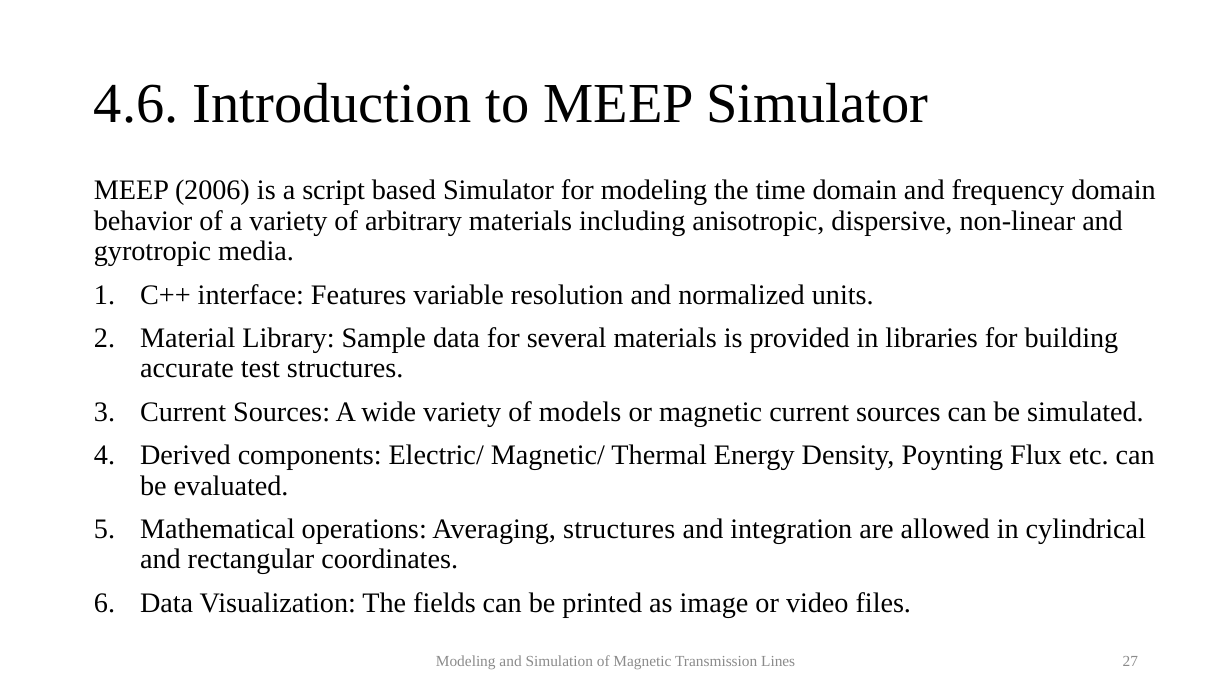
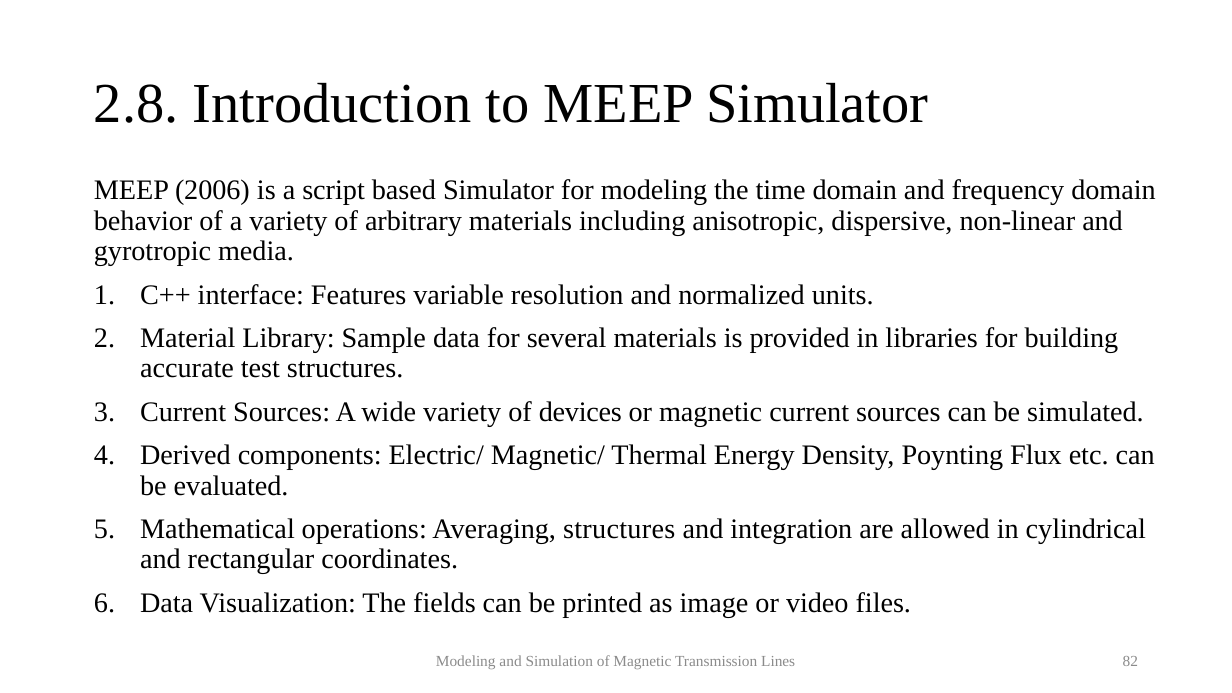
4.6: 4.6 -> 2.8
models: models -> devices
27: 27 -> 82
